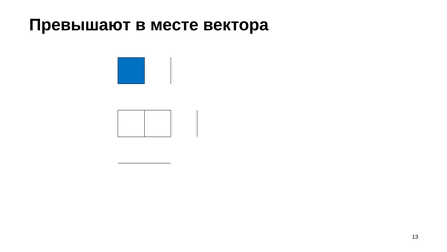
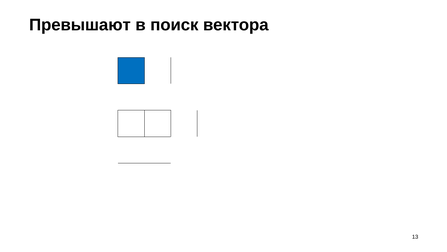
месте: месте -> поиск
